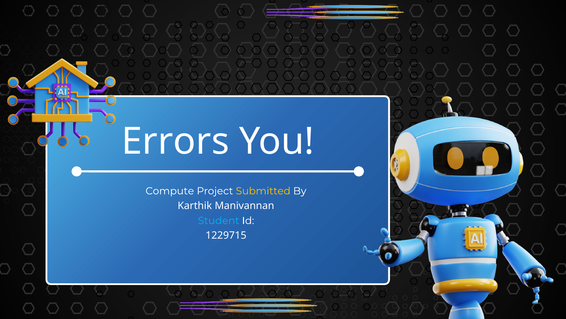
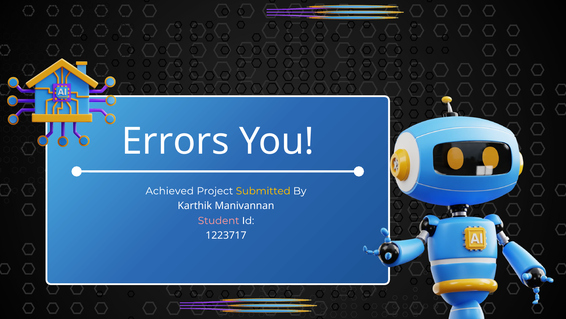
Compute: Compute -> Achieved
Student colour: light blue -> pink
1229715: 1229715 -> 1223717
